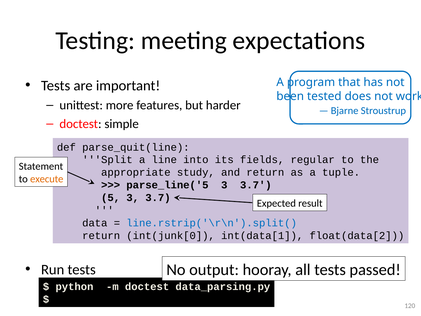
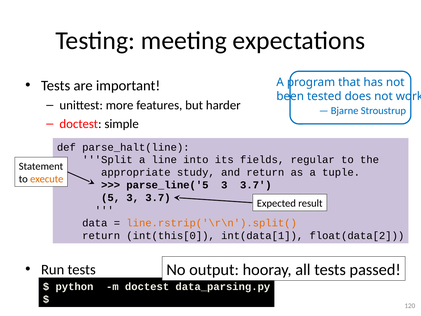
parse_quit(line: parse_quit(line -> parse_halt(line
line.rstrip('\r\n').split( colour: blue -> orange
int(junk[0: int(junk[0 -> int(this[0
